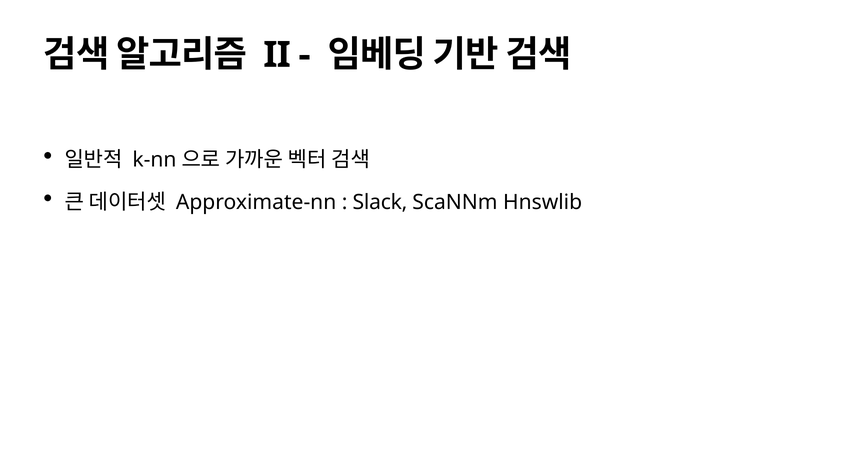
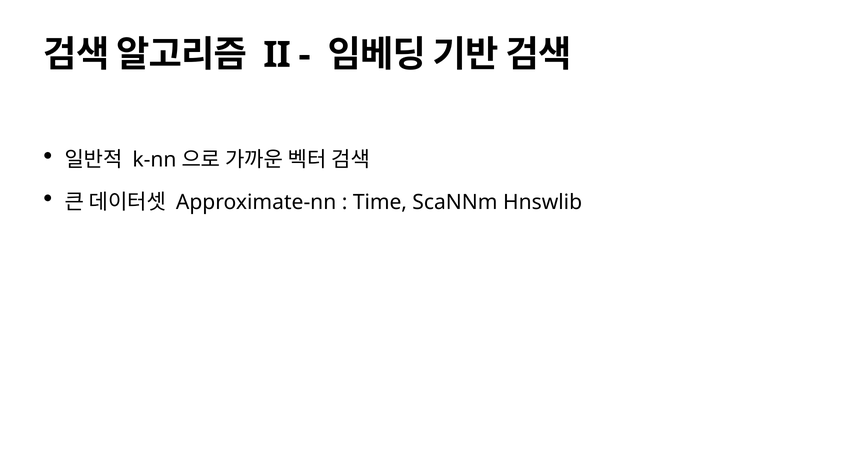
Slack: Slack -> Time
